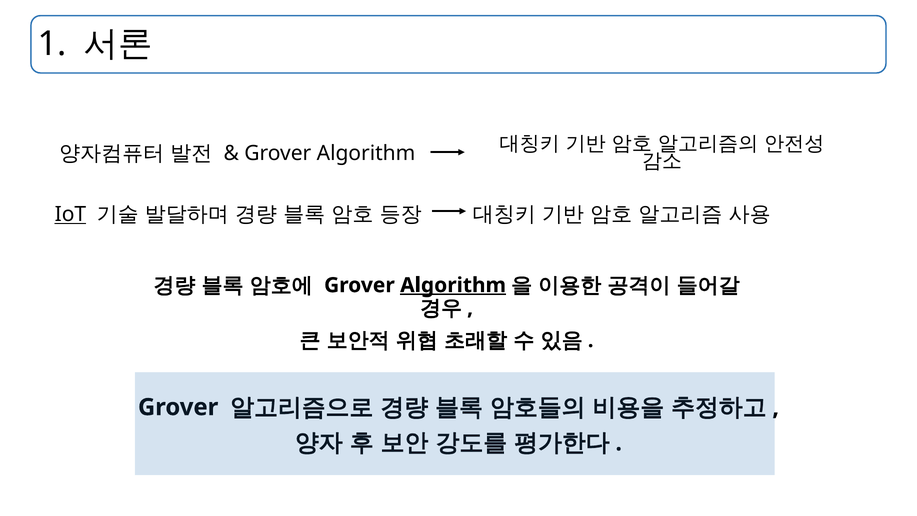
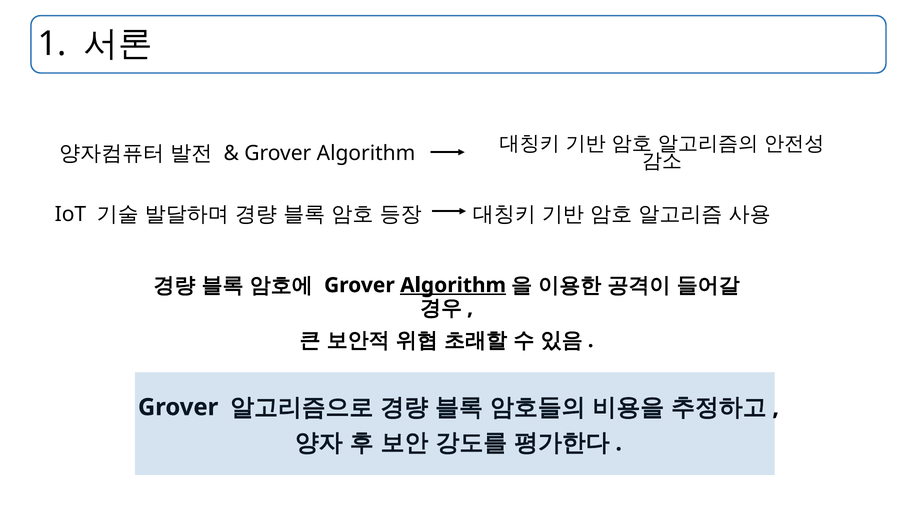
IoT underline: present -> none
